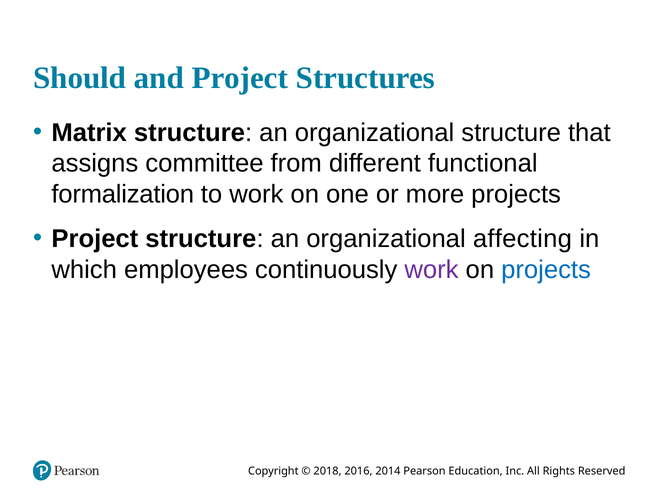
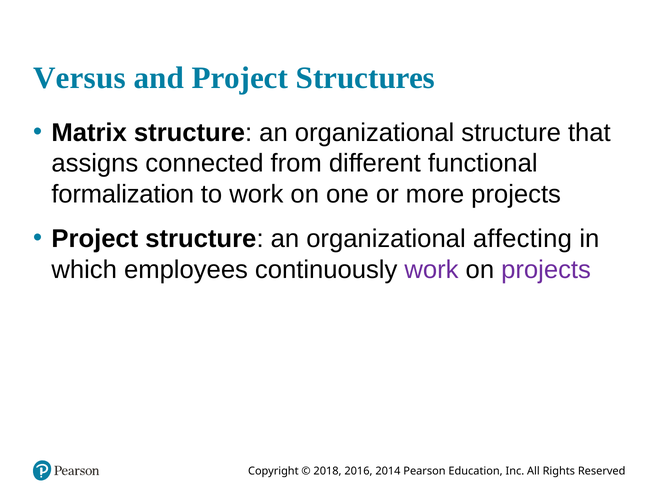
Should: Should -> Versus
committee: committee -> connected
projects at (546, 270) colour: blue -> purple
